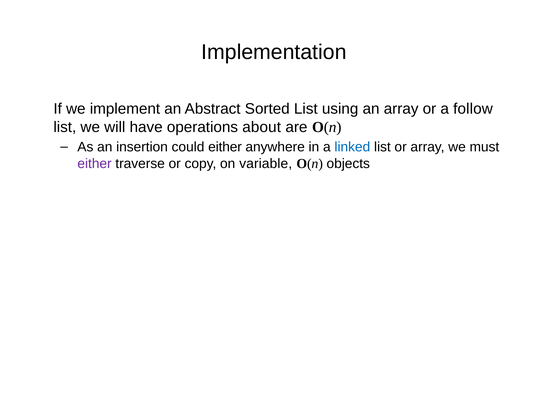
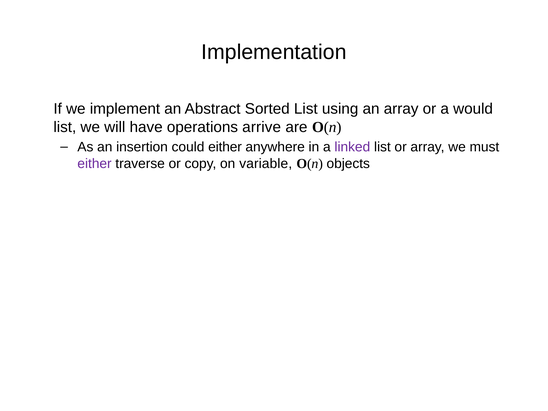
follow: follow -> would
about: about -> arrive
linked colour: blue -> purple
